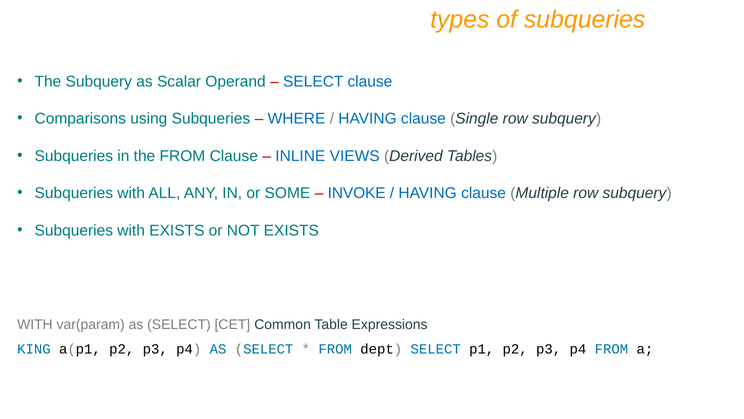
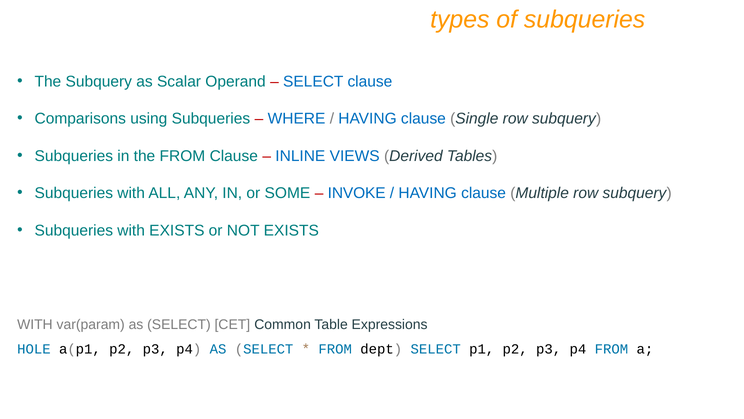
KING: KING -> HOLE
